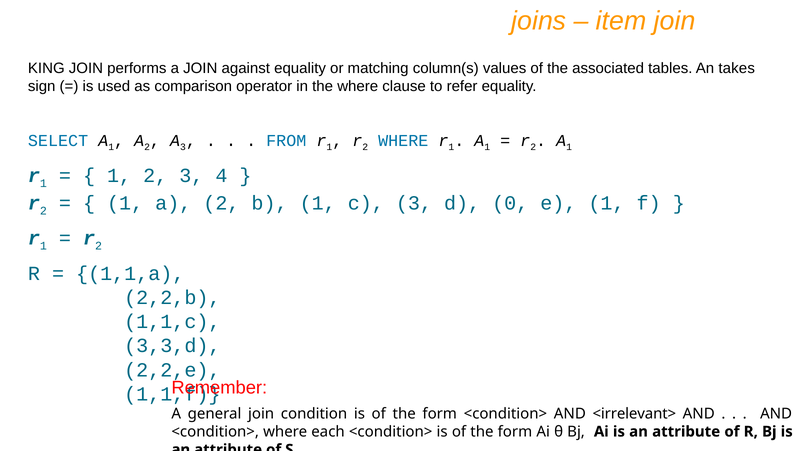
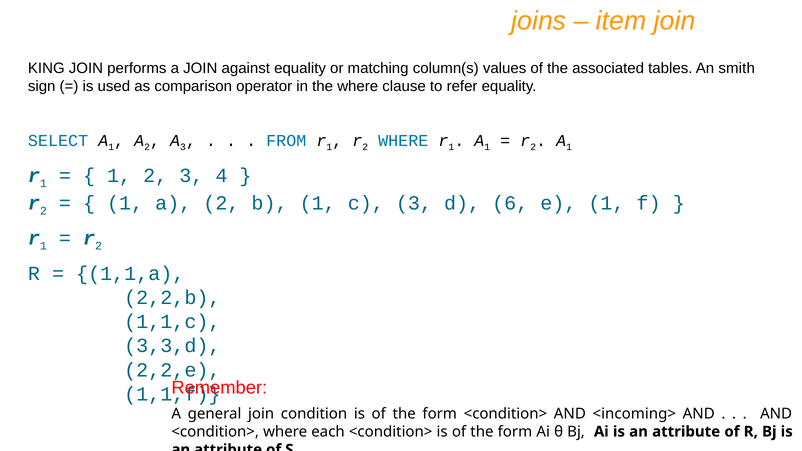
takes: takes -> smith
0: 0 -> 6
<irrelevant>: <irrelevant> -> <incoming>
